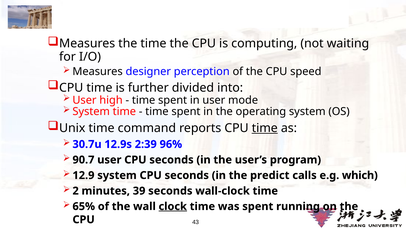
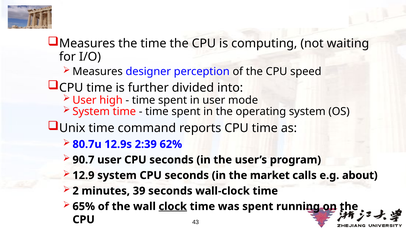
time at (265, 128) underline: present -> none
30.7u: 30.7u -> 80.7u
96%: 96% -> 62%
predict: predict -> market
which: which -> about
